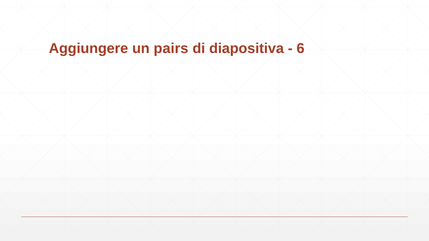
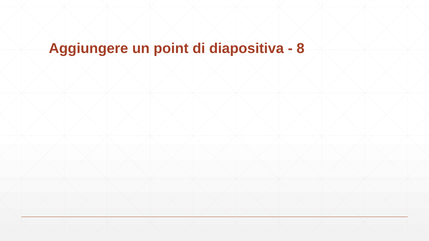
pairs: pairs -> point
6: 6 -> 8
